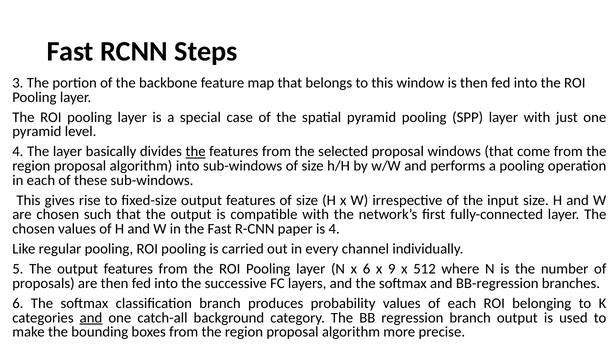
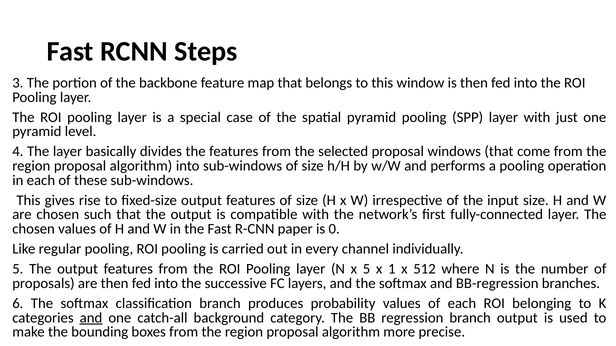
the at (196, 152) underline: present -> none
is 4: 4 -> 0
x 6: 6 -> 5
9: 9 -> 1
